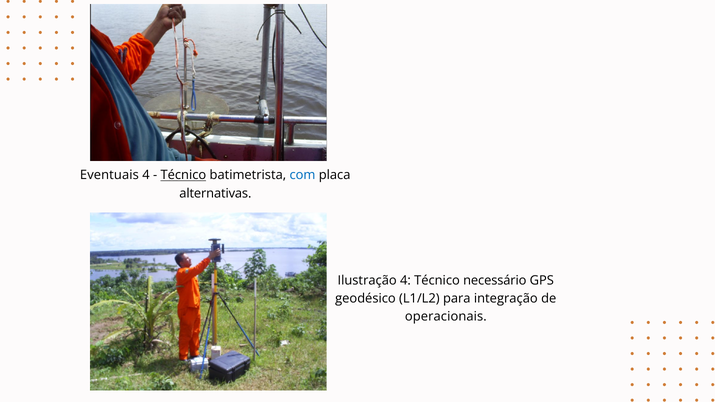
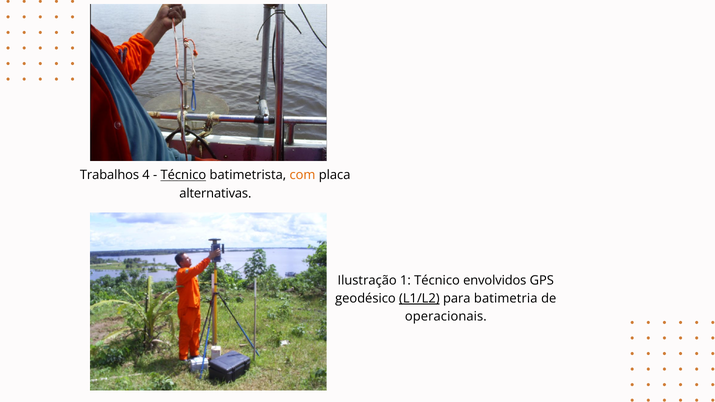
Eventuais: Eventuais -> Trabalhos
com colour: blue -> orange
Ilustração 4: 4 -> 1
necessário: necessário -> envolvidos
L1/L2 underline: none -> present
integração: integração -> batimetria
